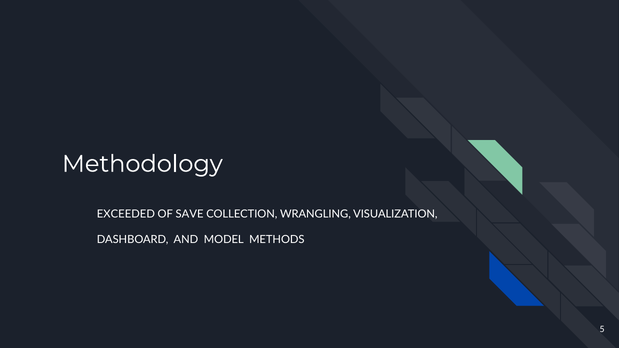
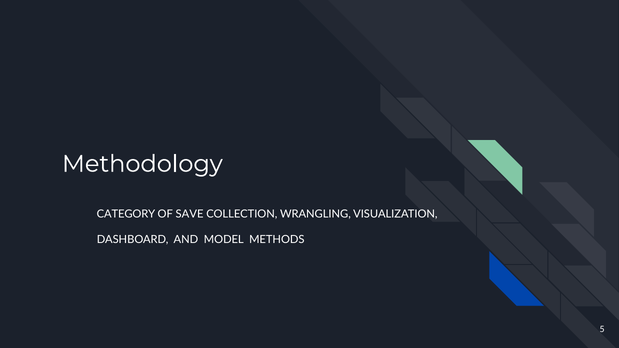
EXCEEDED: EXCEEDED -> CATEGORY
